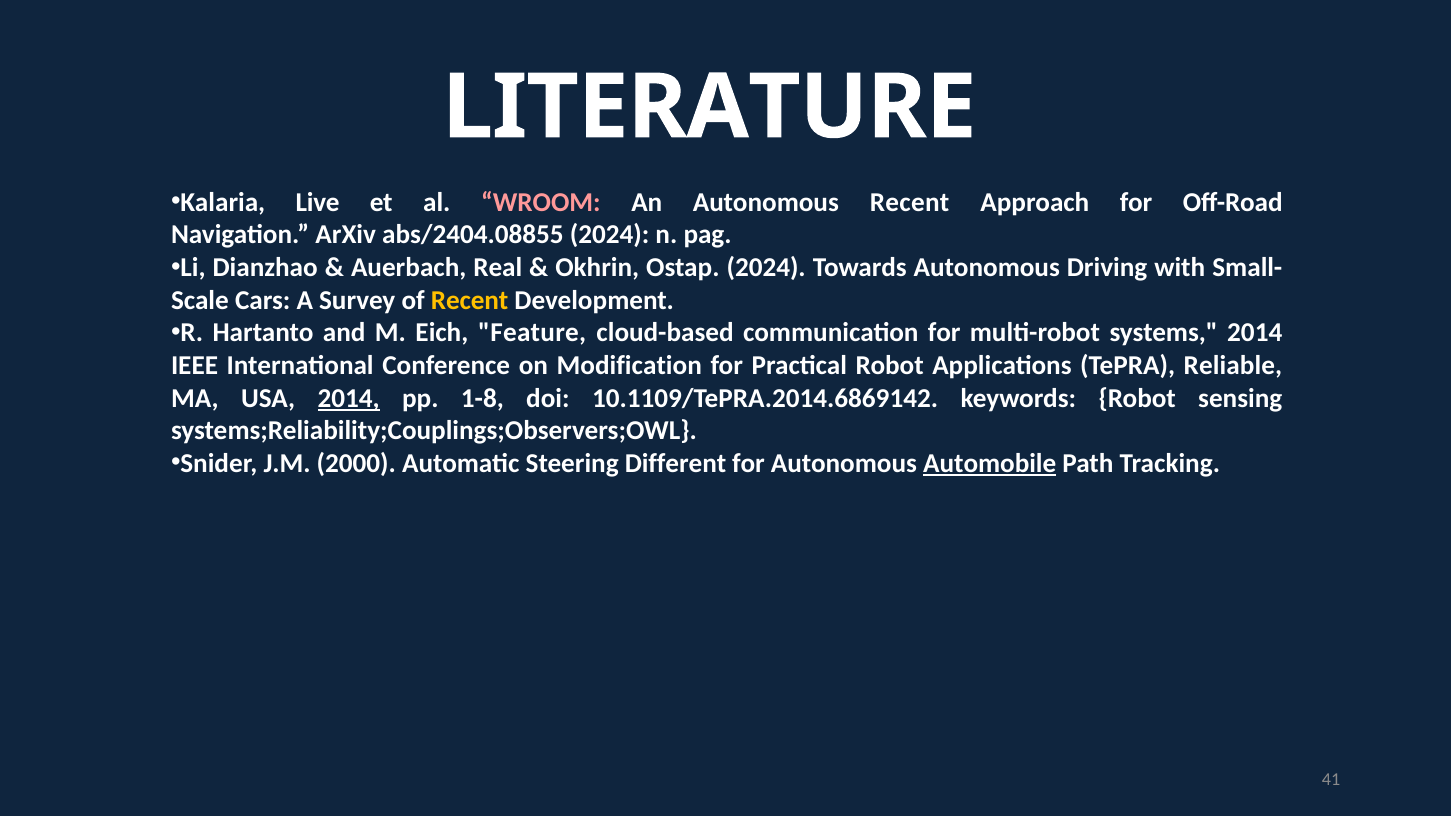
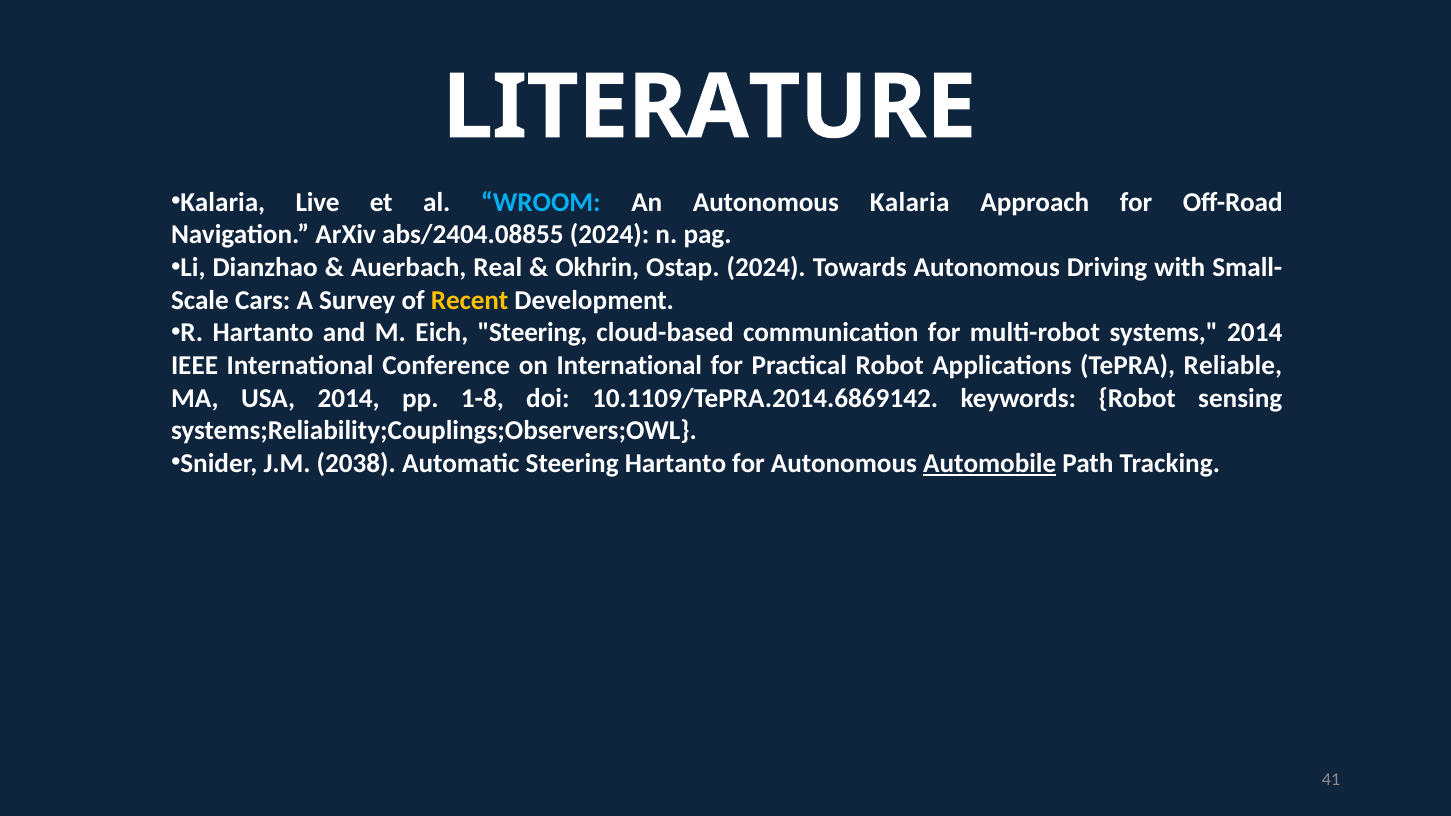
WROOM colour: pink -> light blue
Autonomous Recent: Recent -> Kalaria
Eich Feature: Feature -> Steering
on Modification: Modification -> International
2014 at (349, 398) underline: present -> none
2000: 2000 -> 2038
Steering Different: Different -> Hartanto
